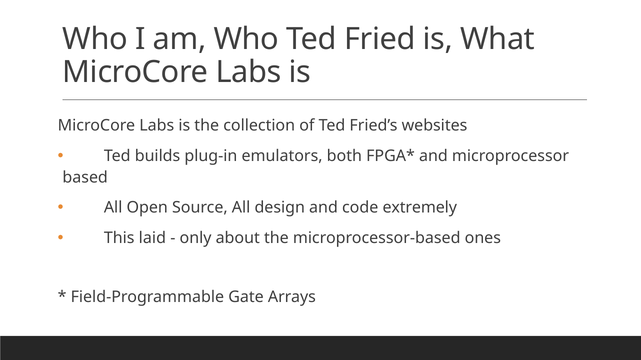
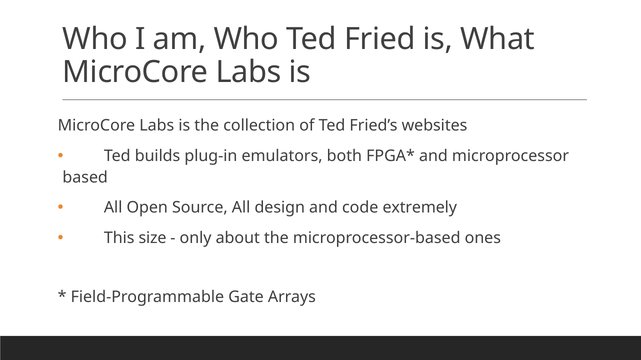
laid: laid -> size
